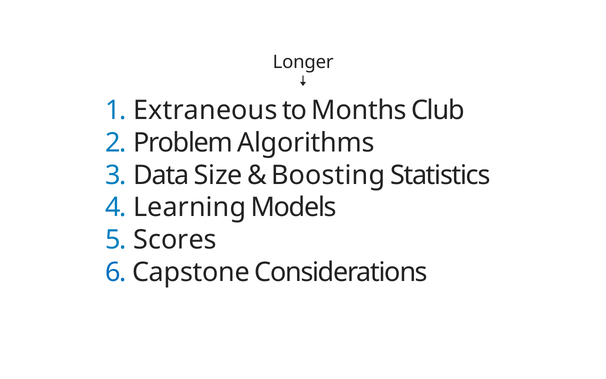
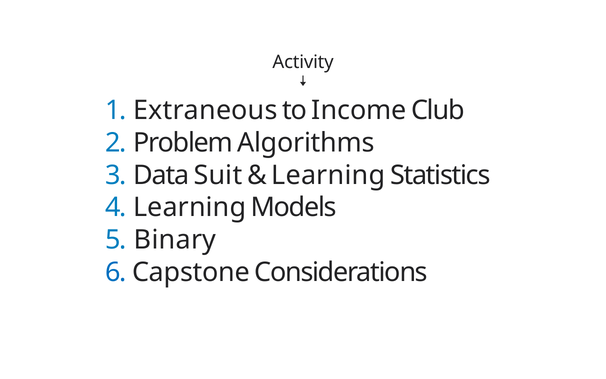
Longer: Longer -> Activity
Months: Months -> Income
Size: Size -> Suit
Boosting at (328, 175): Boosting -> Learning
Scores: Scores -> Binary
